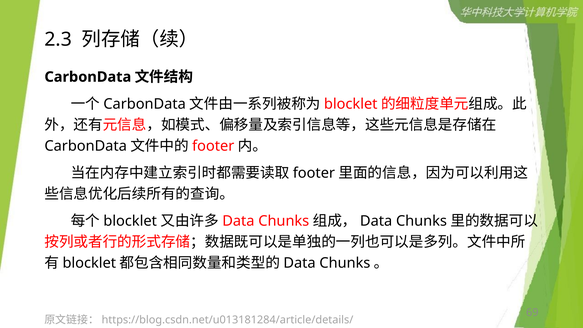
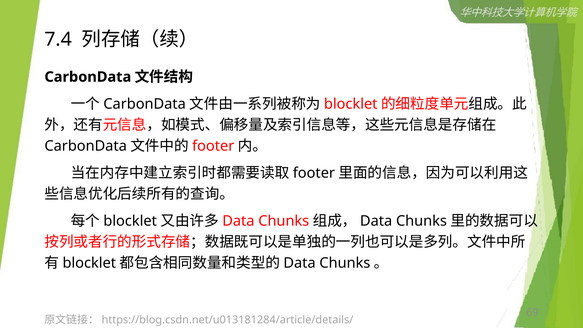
2.3: 2.3 -> 7.4
